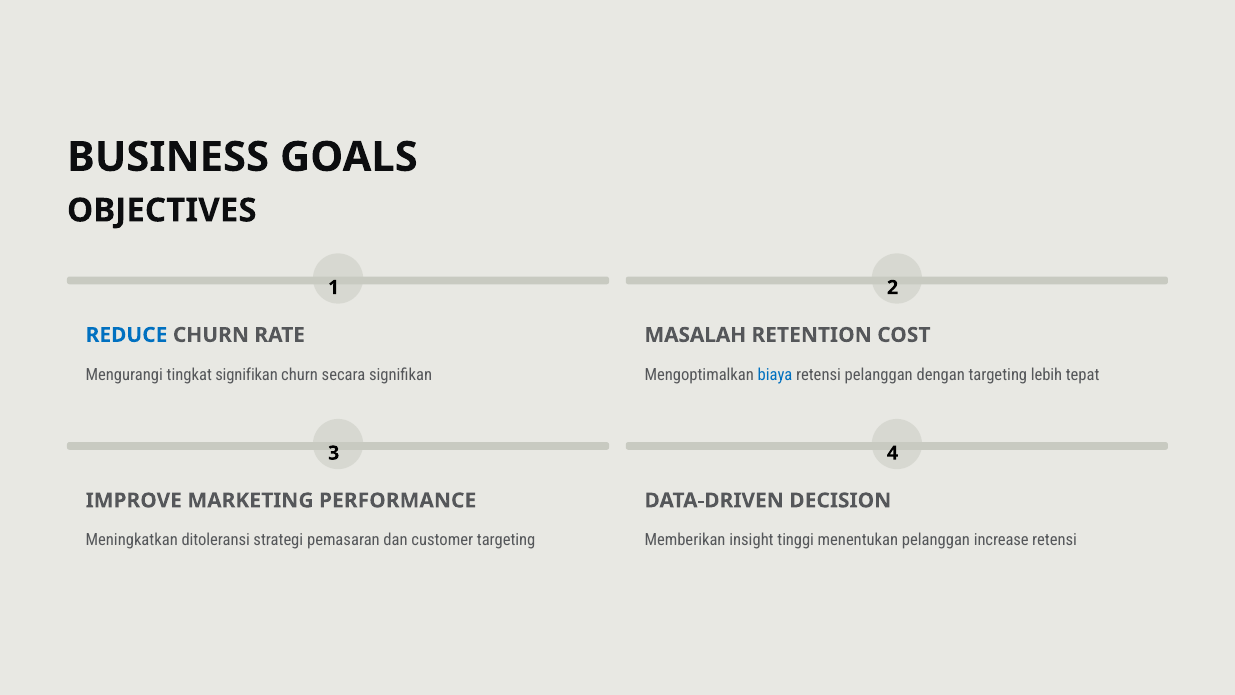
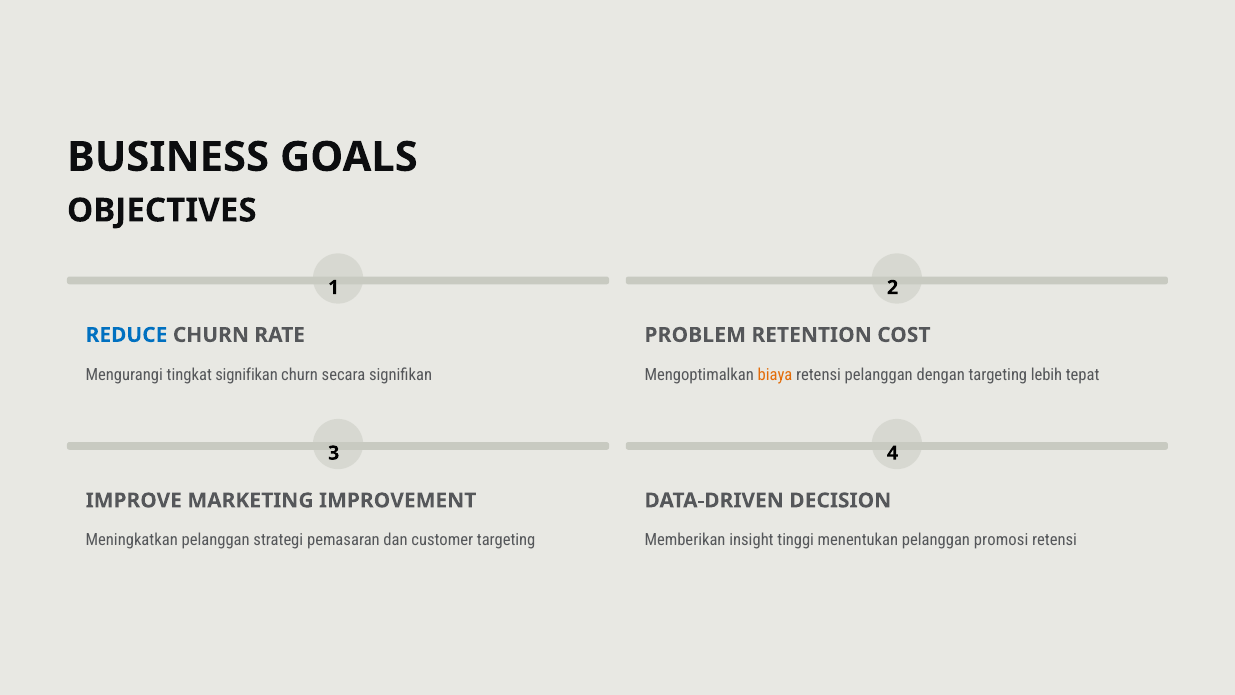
MASALAH: MASALAH -> PROBLEM
biaya colour: blue -> orange
PERFORMANCE: PERFORMANCE -> IMPROVEMENT
Meningkatkan ditoleransi: ditoleransi -> pelanggan
increase: increase -> promosi
